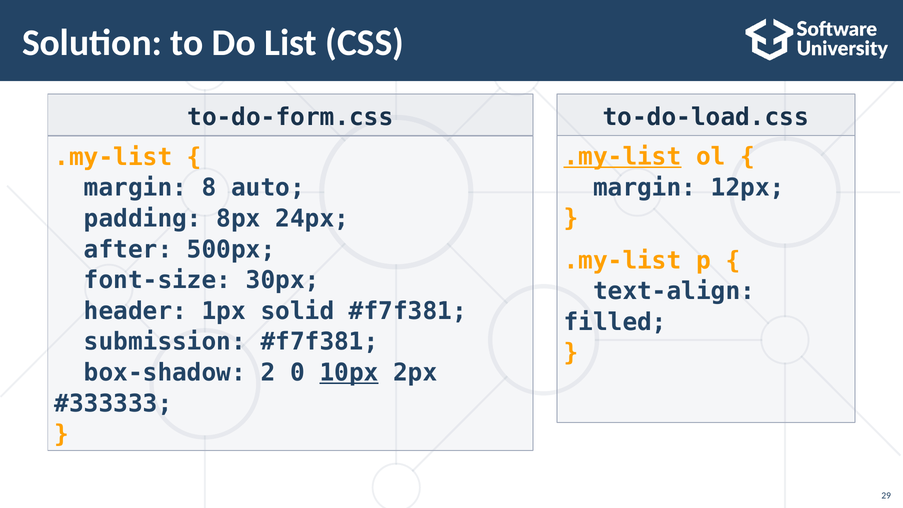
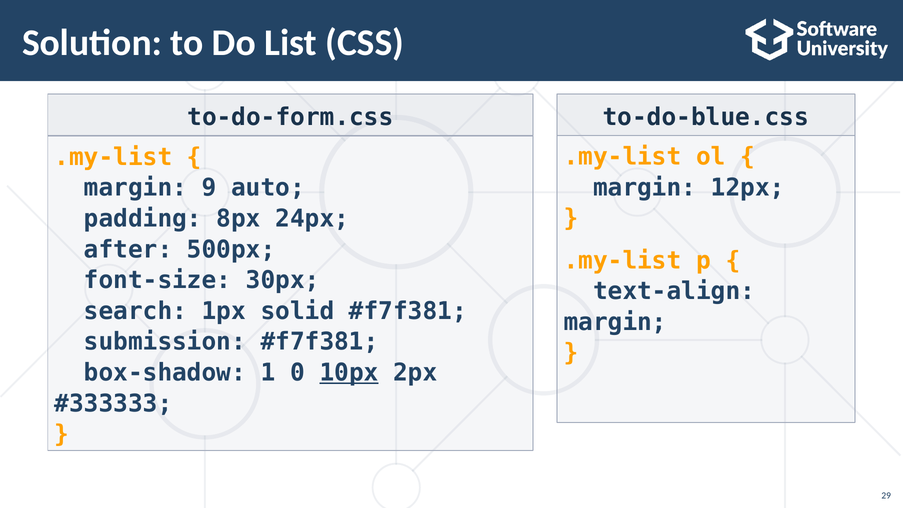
to-do-load.css: to-do-load.css -> to-do-blue.css
.my-list at (623, 157) underline: present -> none
8: 8 -> 9
header: header -> search
filled at (615, 322): filled -> margin
2: 2 -> 1
